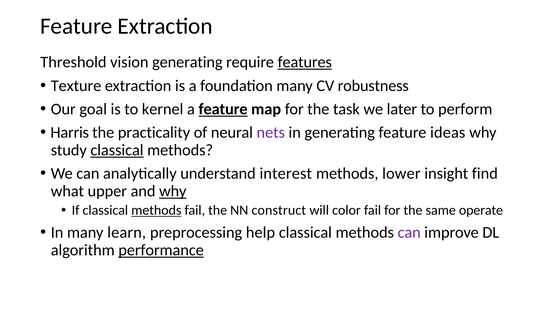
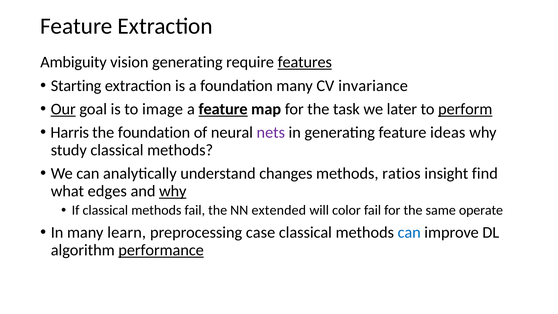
Threshold: Threshold -> Ambiguity
Texture: Texture -> Starting
robustness: robustness -> invariance
Our underline: none -> present
kernel: kernel -> image
perform underline: none -> present
the practicality: practicality -> foundation
classical at (117, 150) underline: present -> none
interest: interest -> changes
lower: lower -> ratios
upper: upper -> edges
methods at (156, 210) underline: present -> none
construct: construct -> extended
help: help -> case
can at (409, 232) colour: purple -> blue
